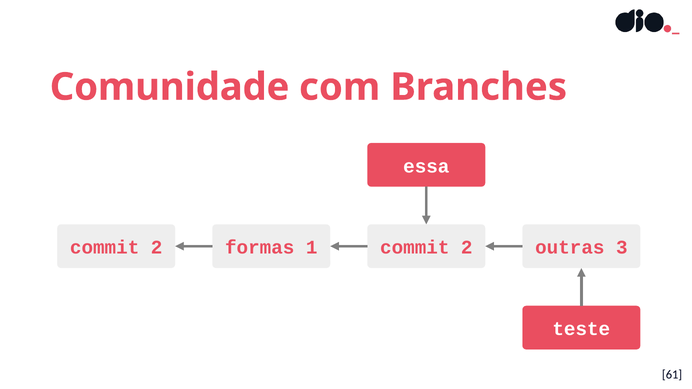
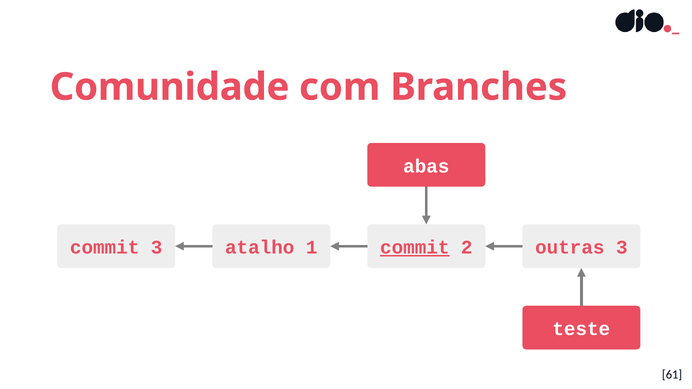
essa: essa -> abas
2 at (157, 248): 2 -> 3
formas: formas -> atalho
commit at (415, 248) underline: none -> present
